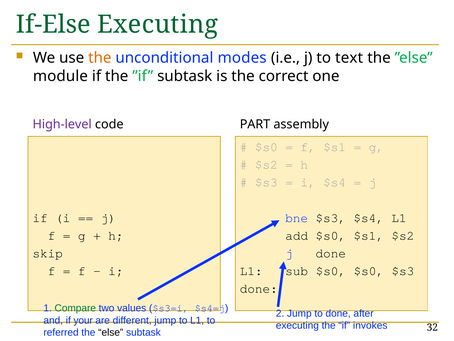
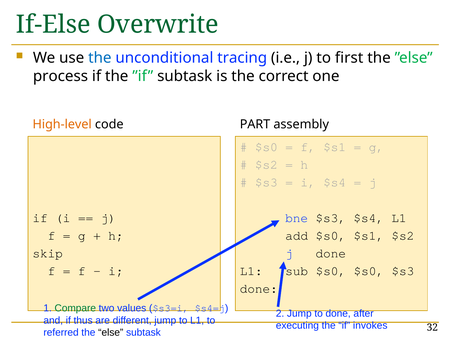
If-Else Executing: Executing -> Overwrite
the at (100, 58) colour: orange -> blue
modes: modes -> tracing
text: text -> first
module: module -> process
High-level colour: purple -> orange
your: your -> thus
